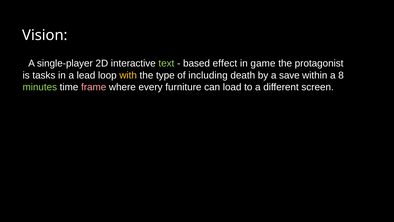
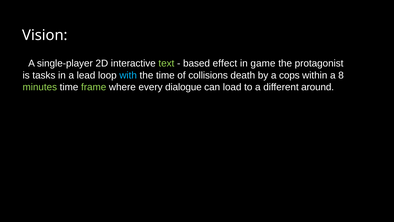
with colour: yellow -> light blue
the type: type -> time
including: including -> collisions
save: save -> cops
frame colour: pink -> light green
furniture: furniture -> dialogue
screen: screen -> around
